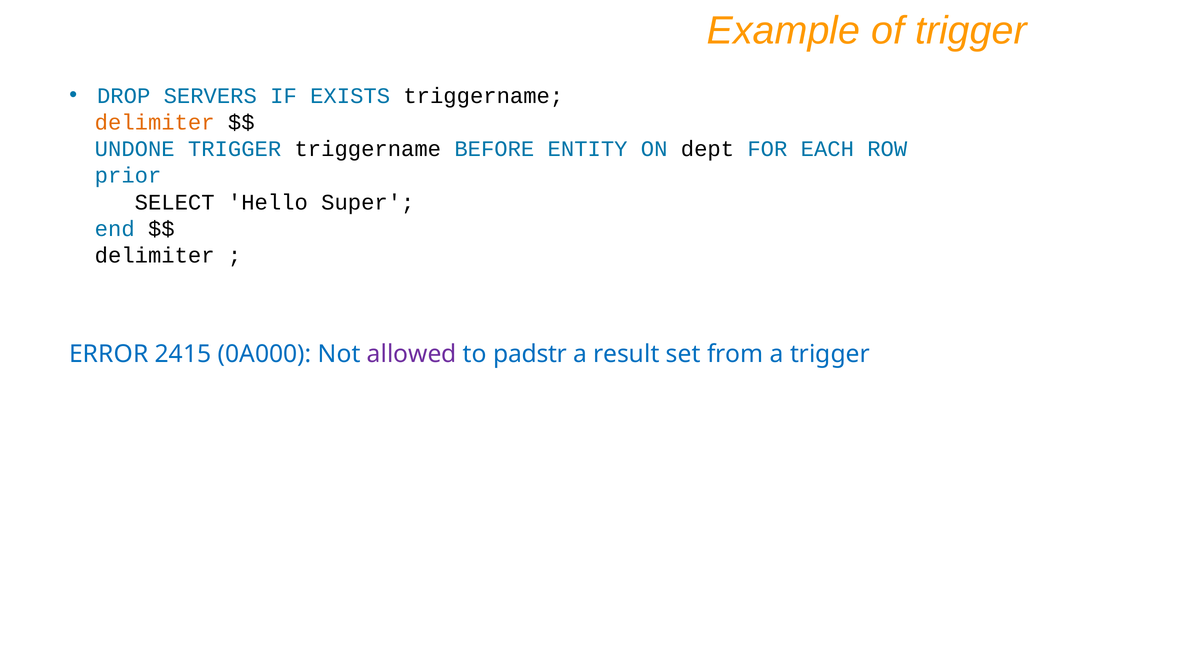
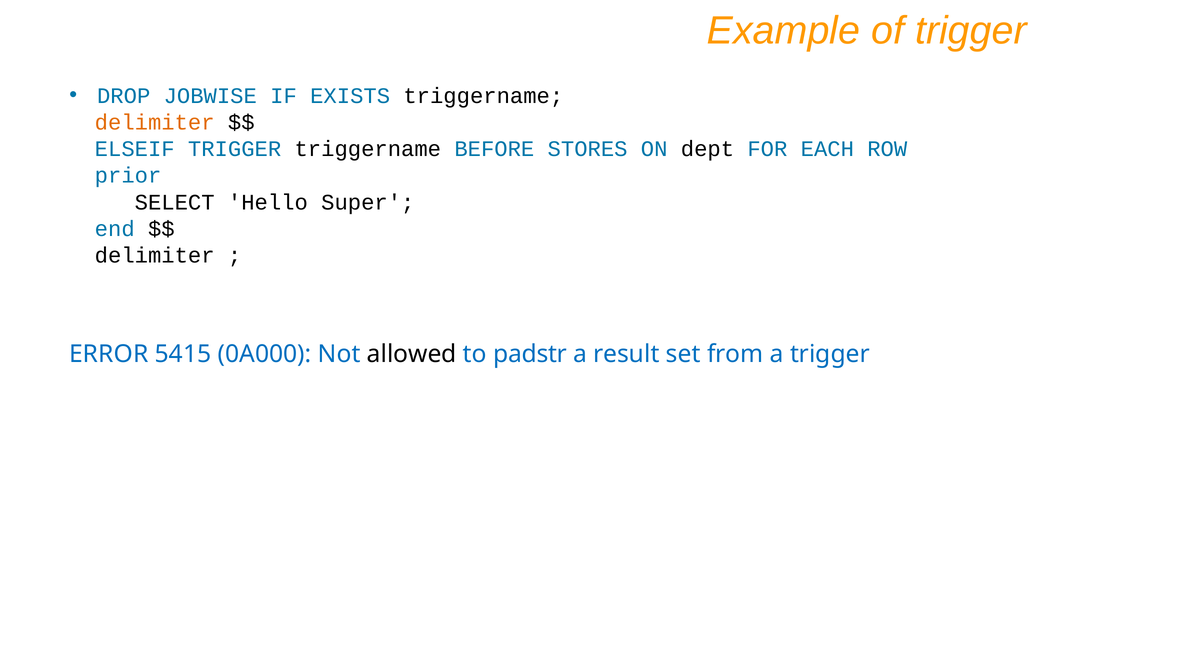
SERVERS: SERVERS -> JOBWISE
UNDONE: UNDONE -> ELSEIF
ENTITY: ENTITY -> STORES
2415: 2415 -> 5415
allowed colour: purple -> black
